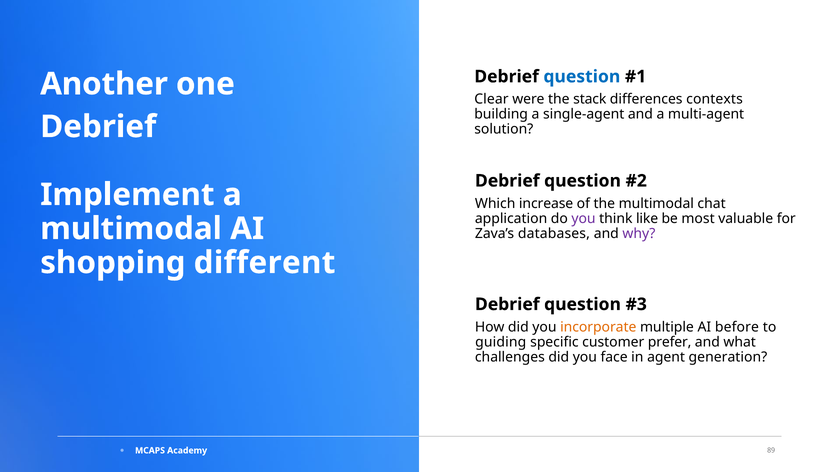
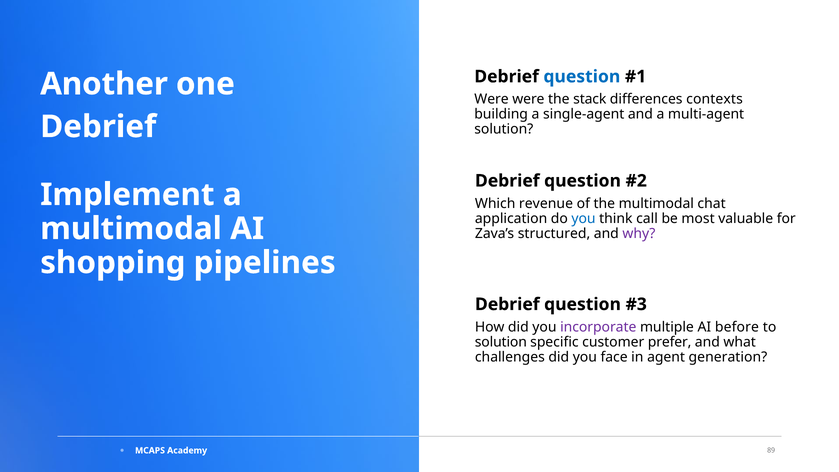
Clear at (491, 99): Clear -> Were
increase: increase -> revenue
you at (584, 218) colour: purple -> blue
like: like -> call
databases: databases -> structured
different: different -> pipelines
incorporate colour: orange -> purple
guiding at (501, 342): guiding -> solution
